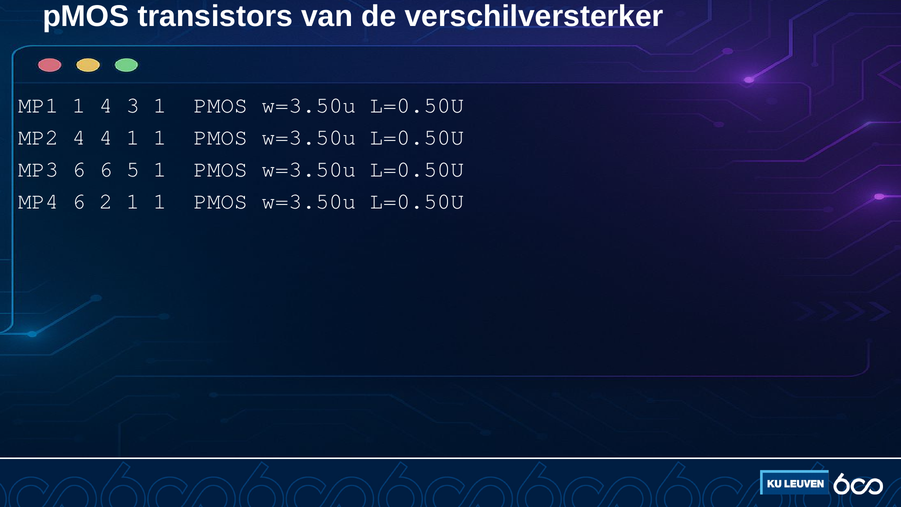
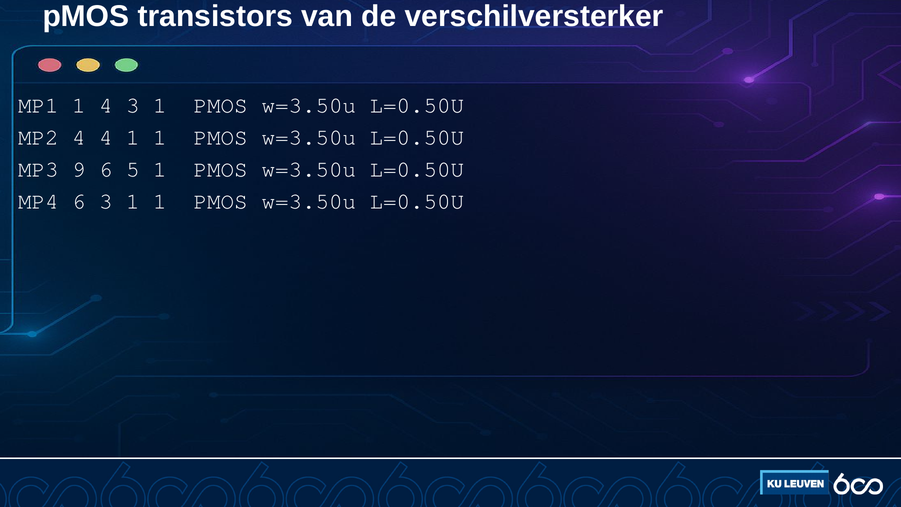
MP3 6: 6 -> 9
6 2: 2 -> 3
